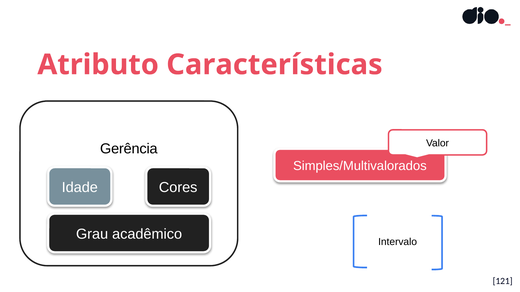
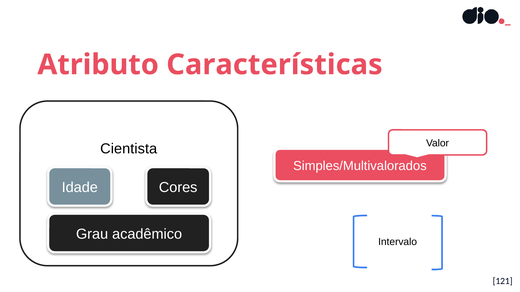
Gerência: Gerência -> Cientista
